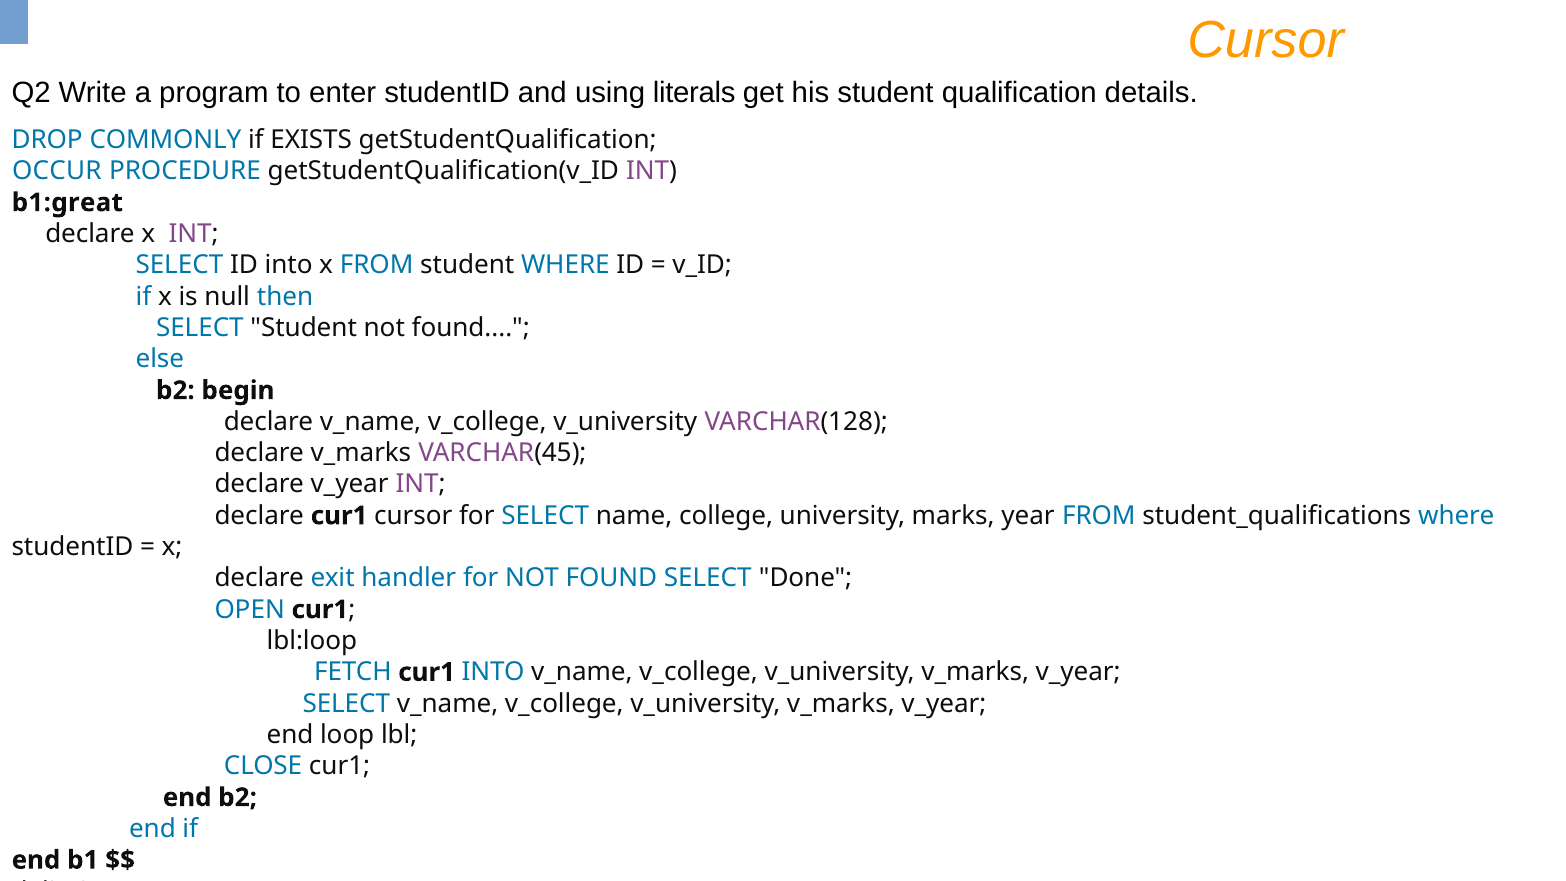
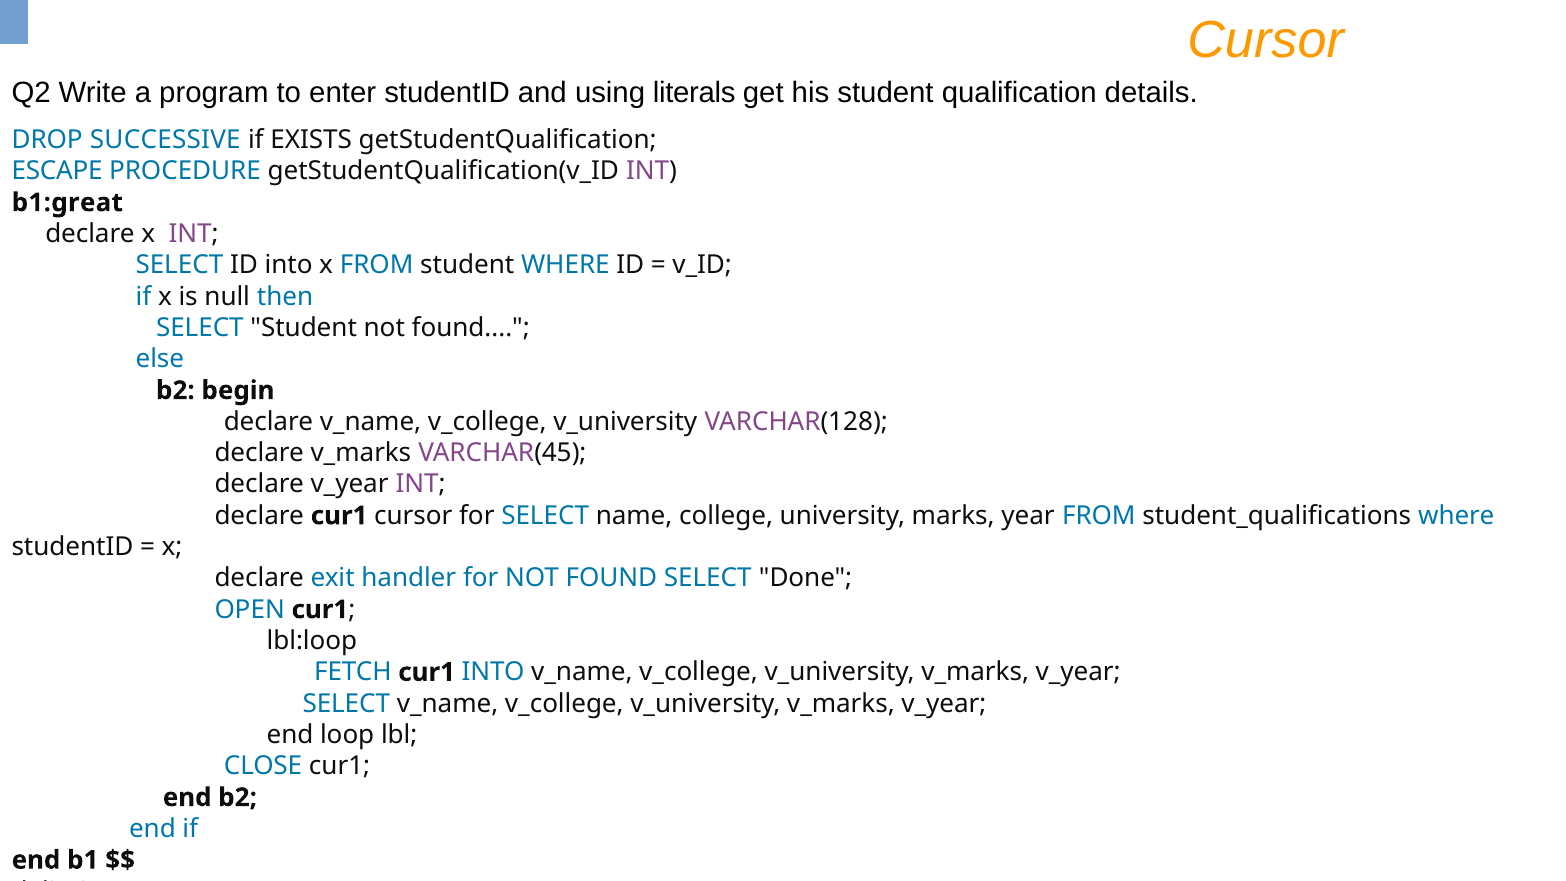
COMMONLY: COMMONLY -> SUCCESSIVE
OCCUR: OCCUR -> ESCAPE
